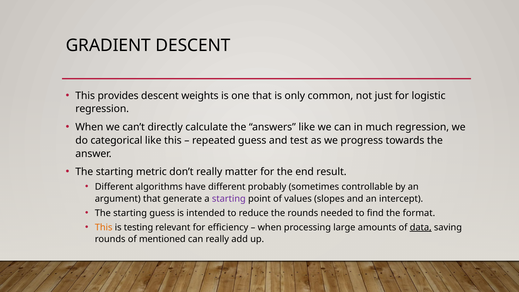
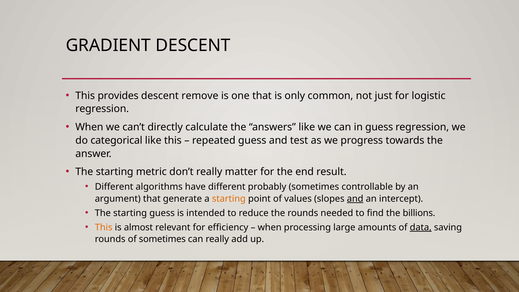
weights: weights -> remove
in much: much -> guess
starting at (229, 199) colour: purple -> orange
and at (355, 199) underline: none -> present
format: format -> billions
testing: testing -> almost
of mentioned: mentioned -> sometimes
